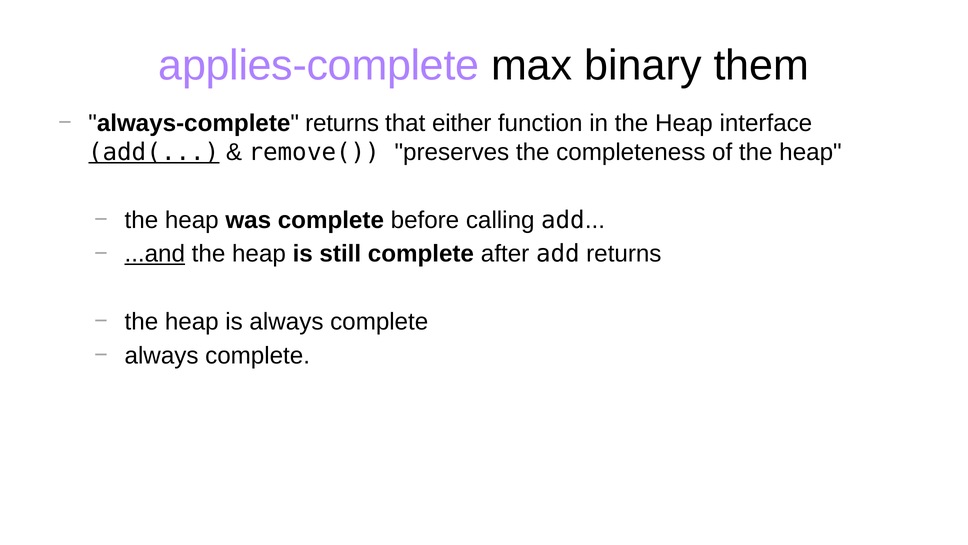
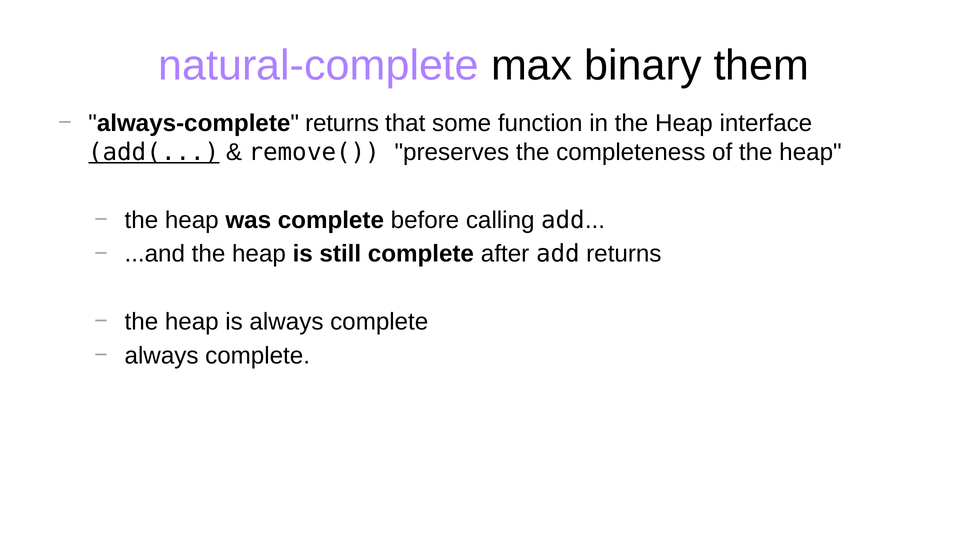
applies-complete: applies-complete -> natural-complete
either: either -> some
...and underline: present -> none
